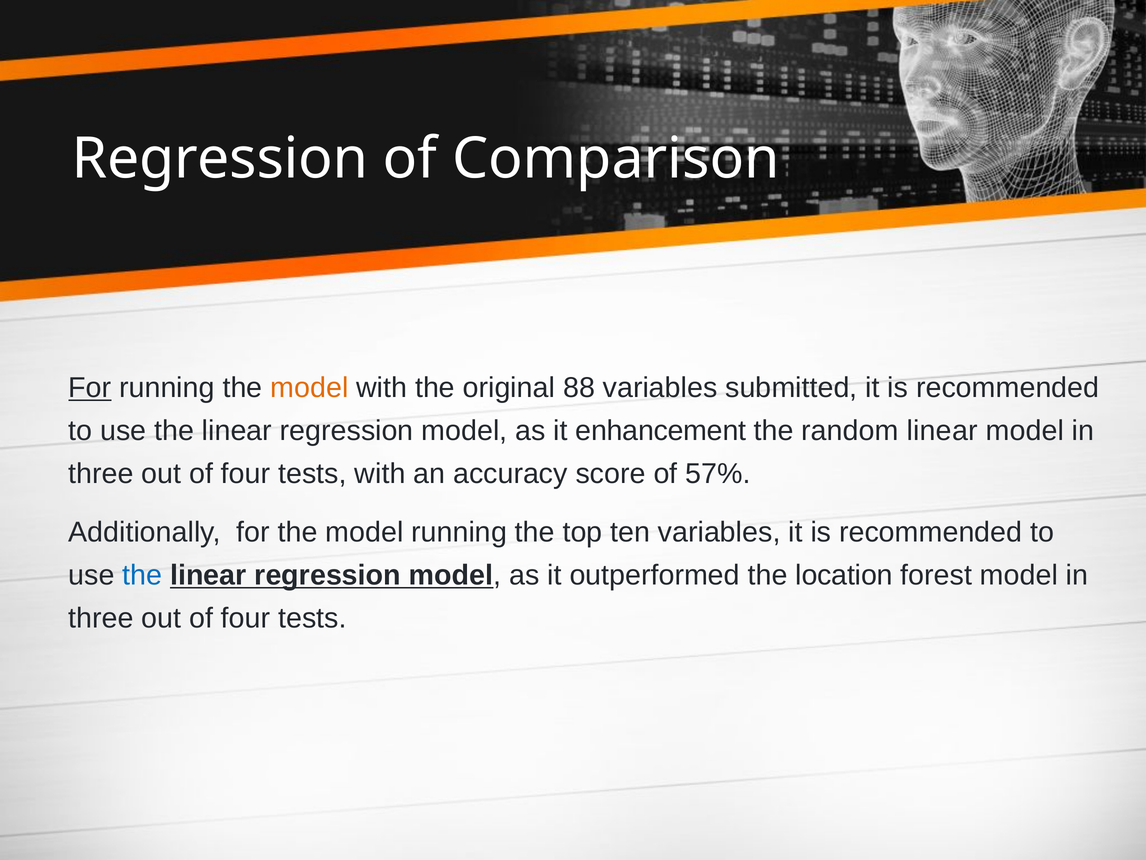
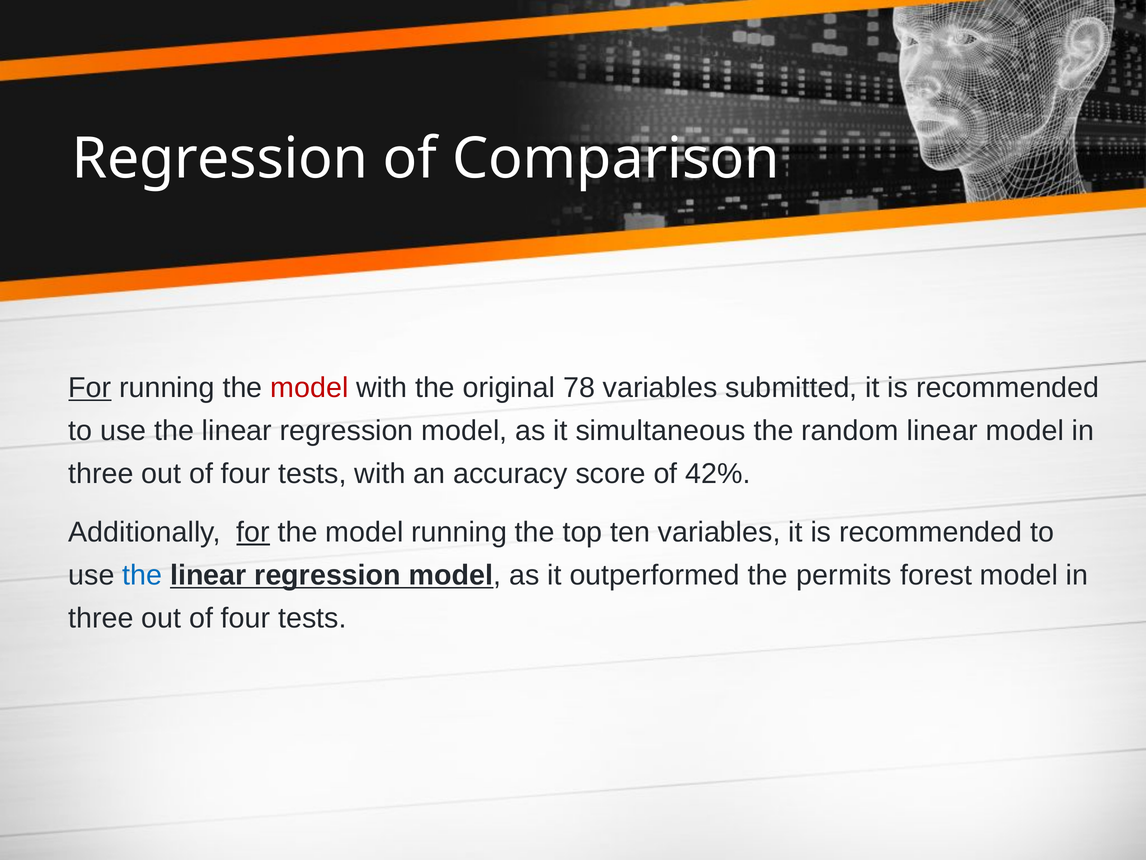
model at (309, 388) colour: orange -> red
88: 88 -> 78
enhancement: enhancement -> simultaneous
57%: 57% -> 42%
for at (253, 532) underline: none -> present
location: location -> permits
